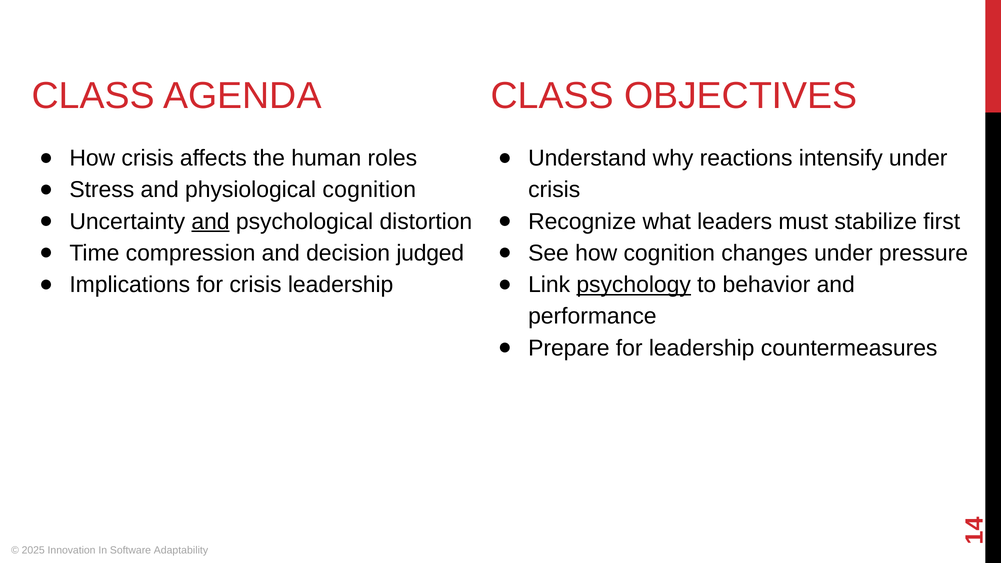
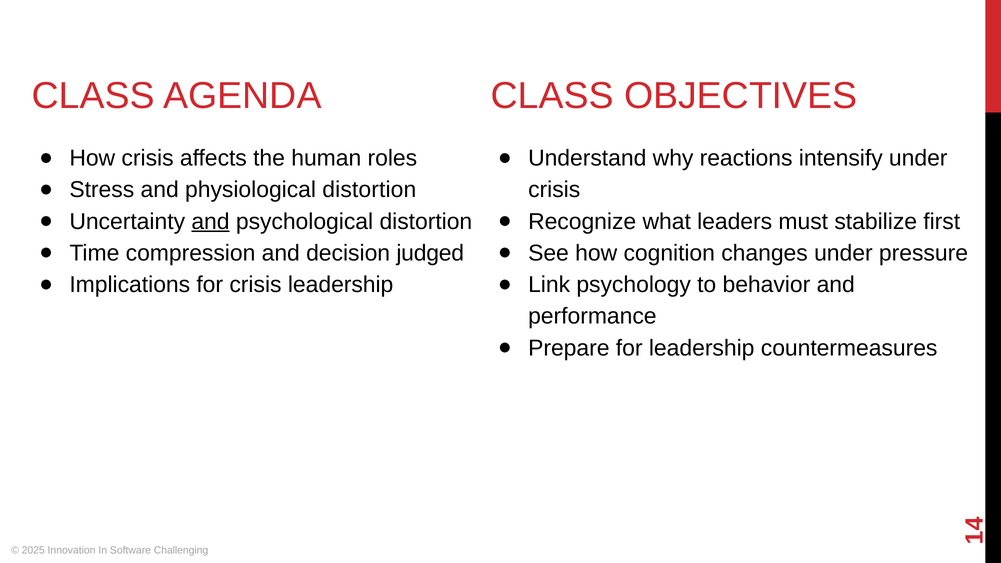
physiological cognition: cognition -> distortion
psychology underline: present -> none
Adaptability: Adaptability -> Challenging
